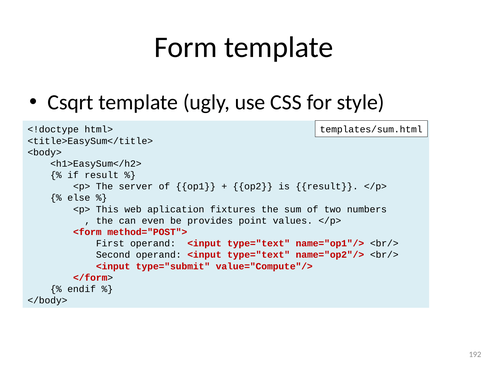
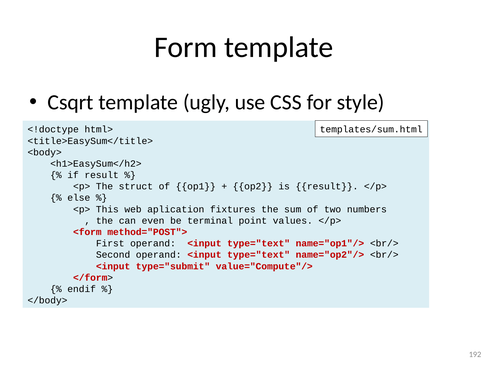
server: server -> struct
provides: provides -> terminal
